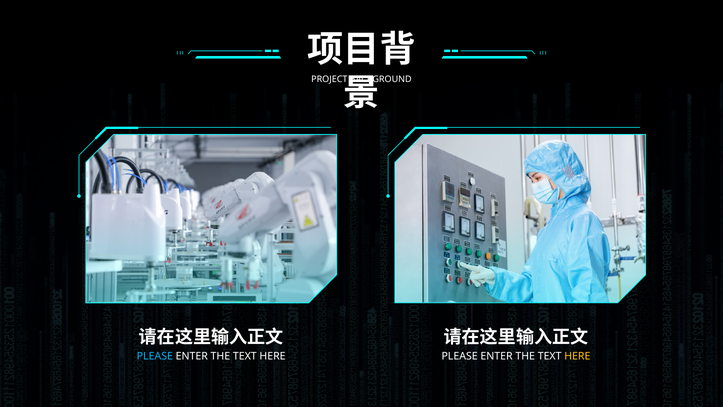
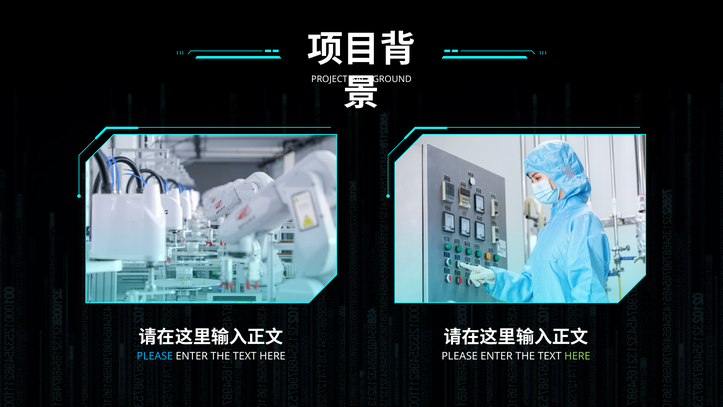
HERE at (577, 356) colour: yellow -> light green
